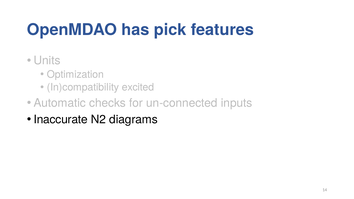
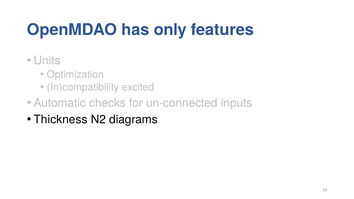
pick: pick -> only
Inaccurate: Inaccurate -> Thickness
